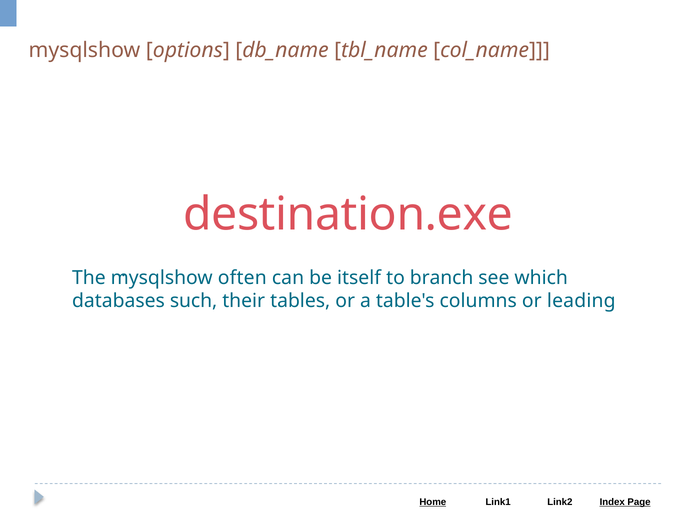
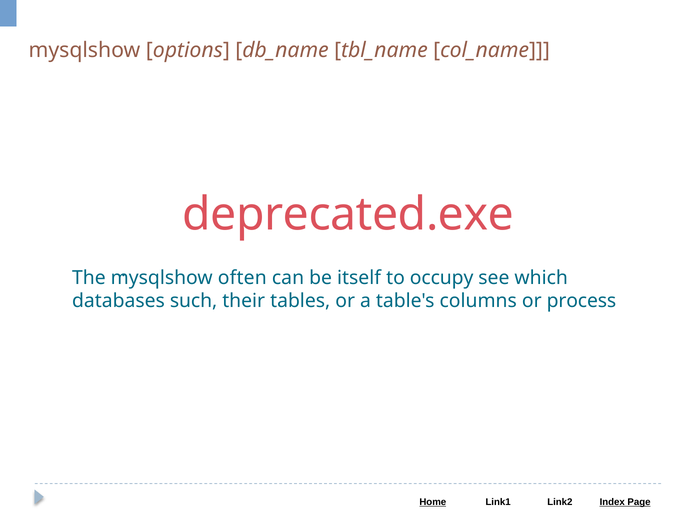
destination.exe: destination.exe -> deprecated.exe
branch: branch -> occupy
leading: leading -> process
